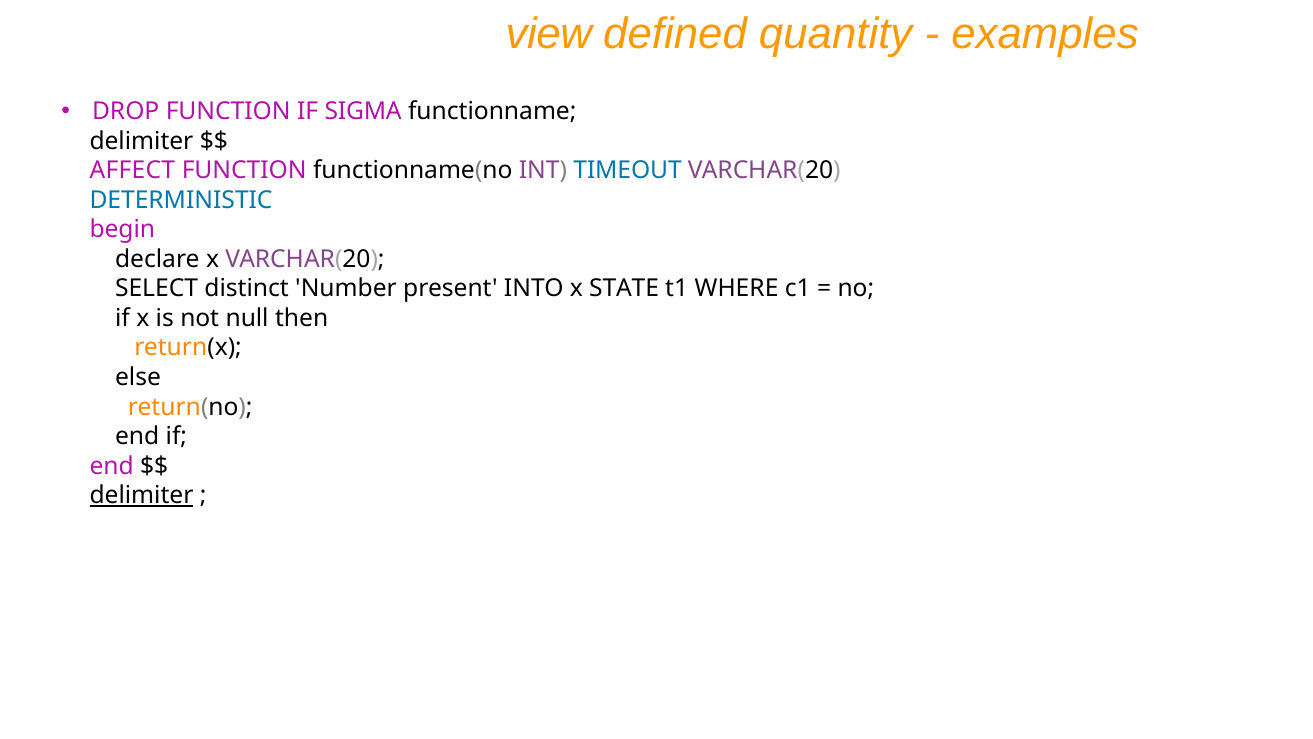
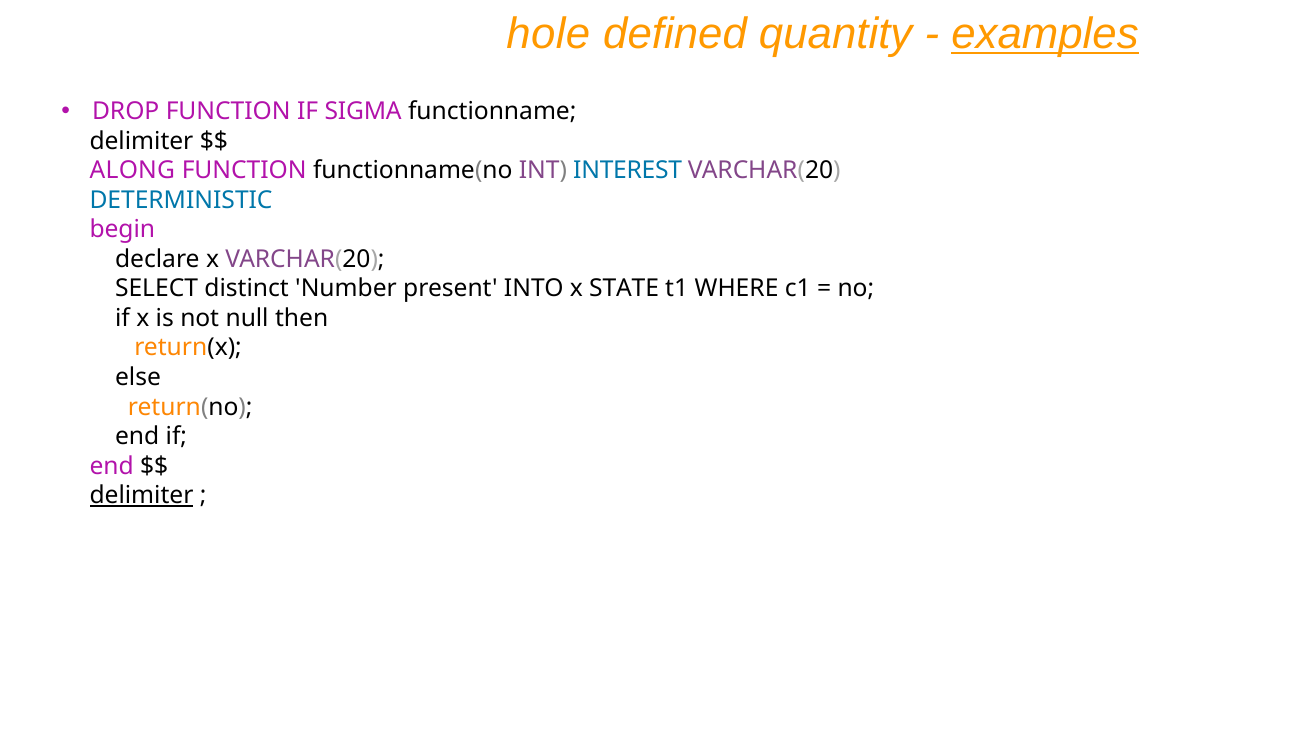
view: view -> hole
examples underline: none -> present
AFFECT: AFFECT -> ALONG
TIMEOUT: TIMEOUT -> INTEREST
